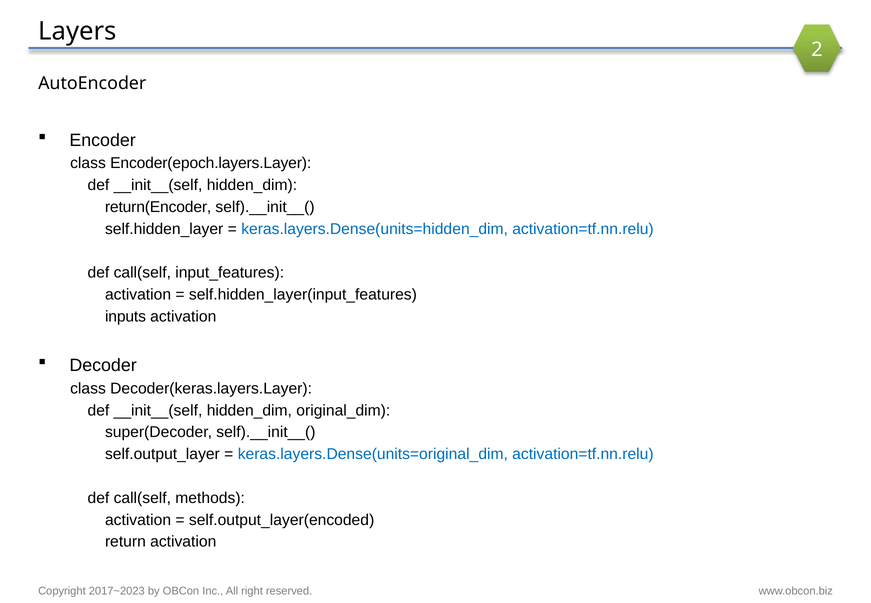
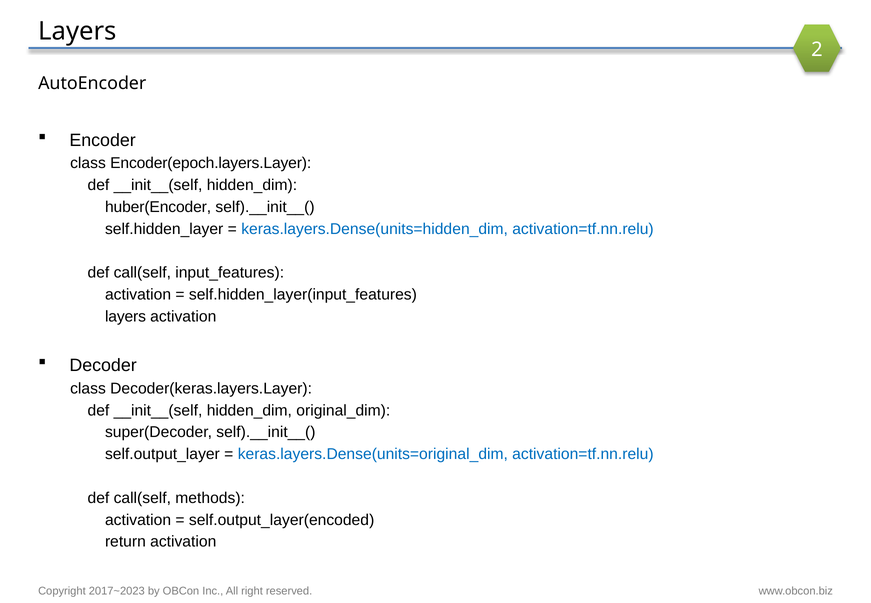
return(Encoder: return(Encoder -> huber(Encoder
inputs at (126, 317): inputs -> layers
